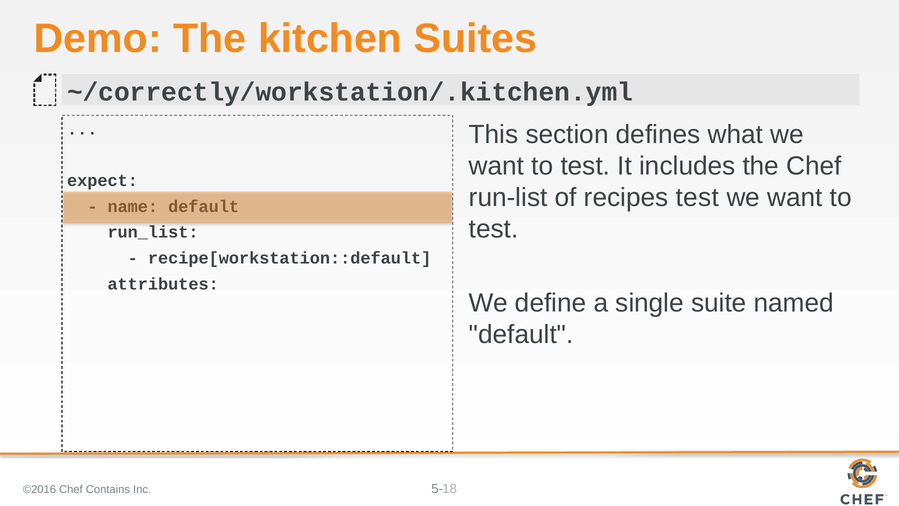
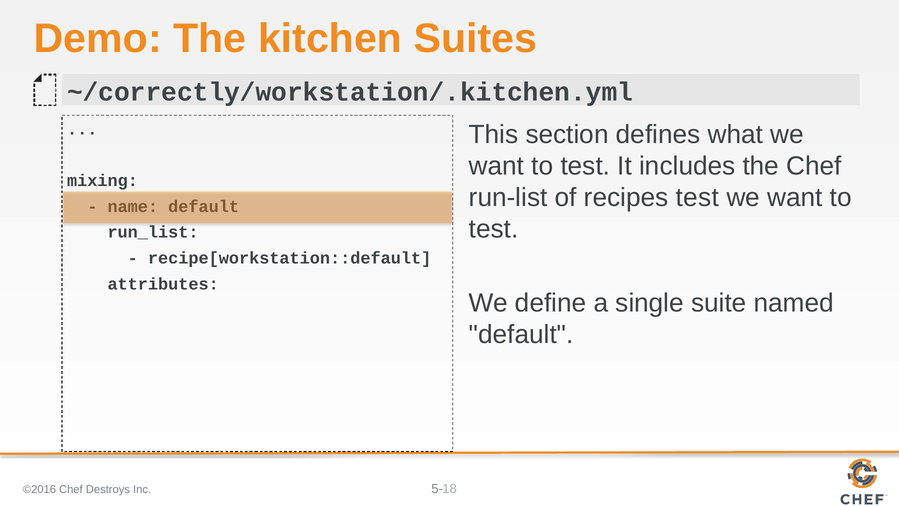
expect: expect -> mixing
Contains: Contains -> Destroys
